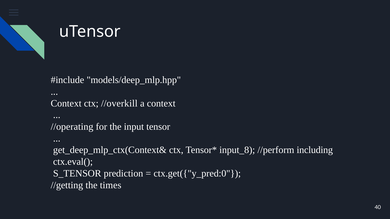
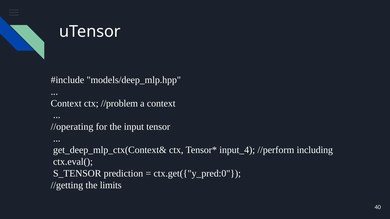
//overkill: //overkill -> //problem
input_8: input_8 -> input_4
times: times -> limits
